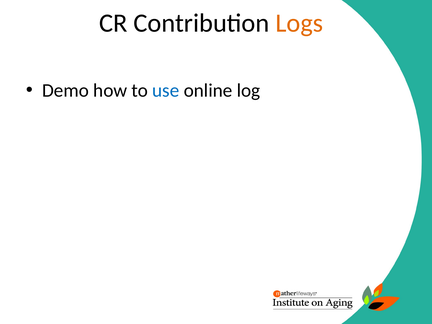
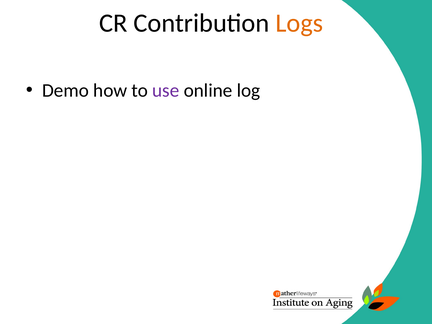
use colour: blue -> purple
